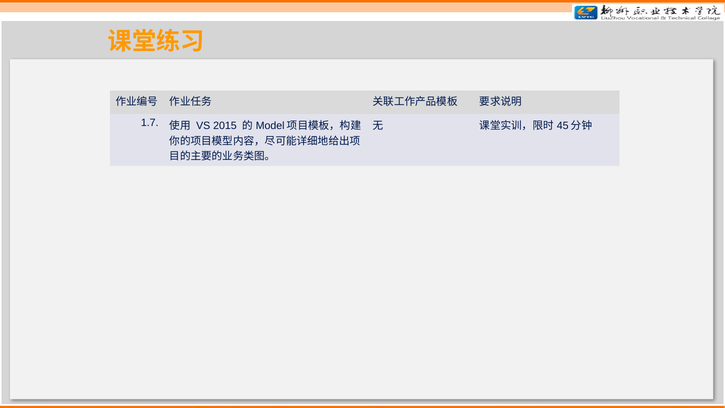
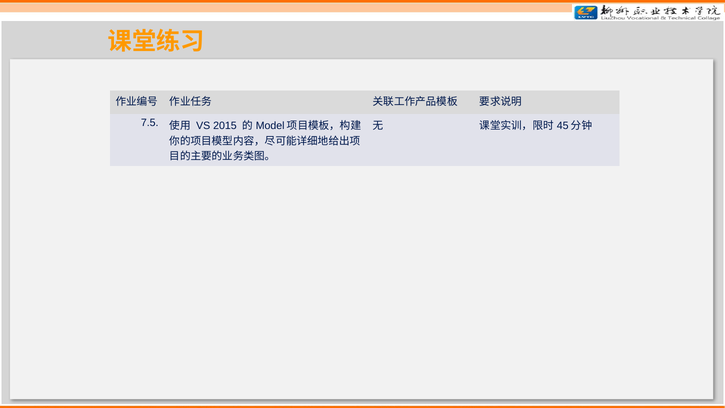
1.7: 1.7 -> 7.5
